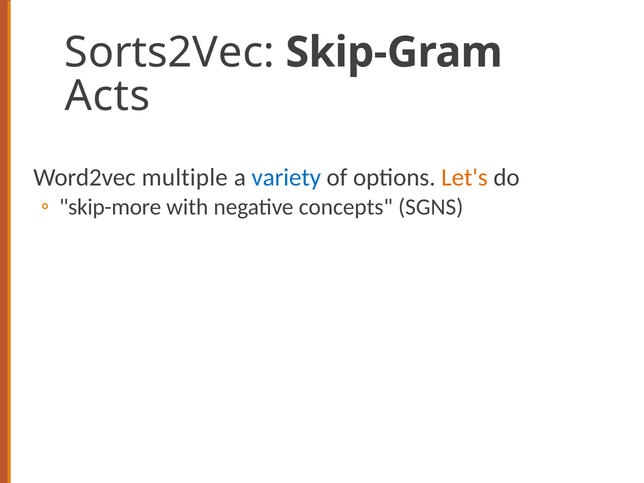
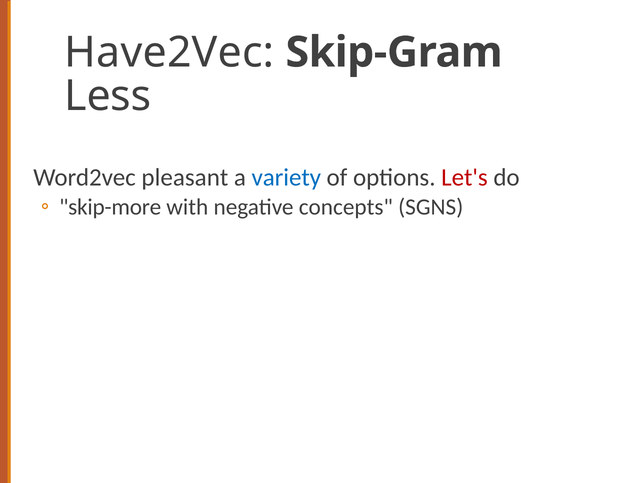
Sorts2Vec: Sorts2Vec -> Have2Vec
Acts: Acts -> Less
multiple: multiple -> pleasant
Let's colour: orange -> red
